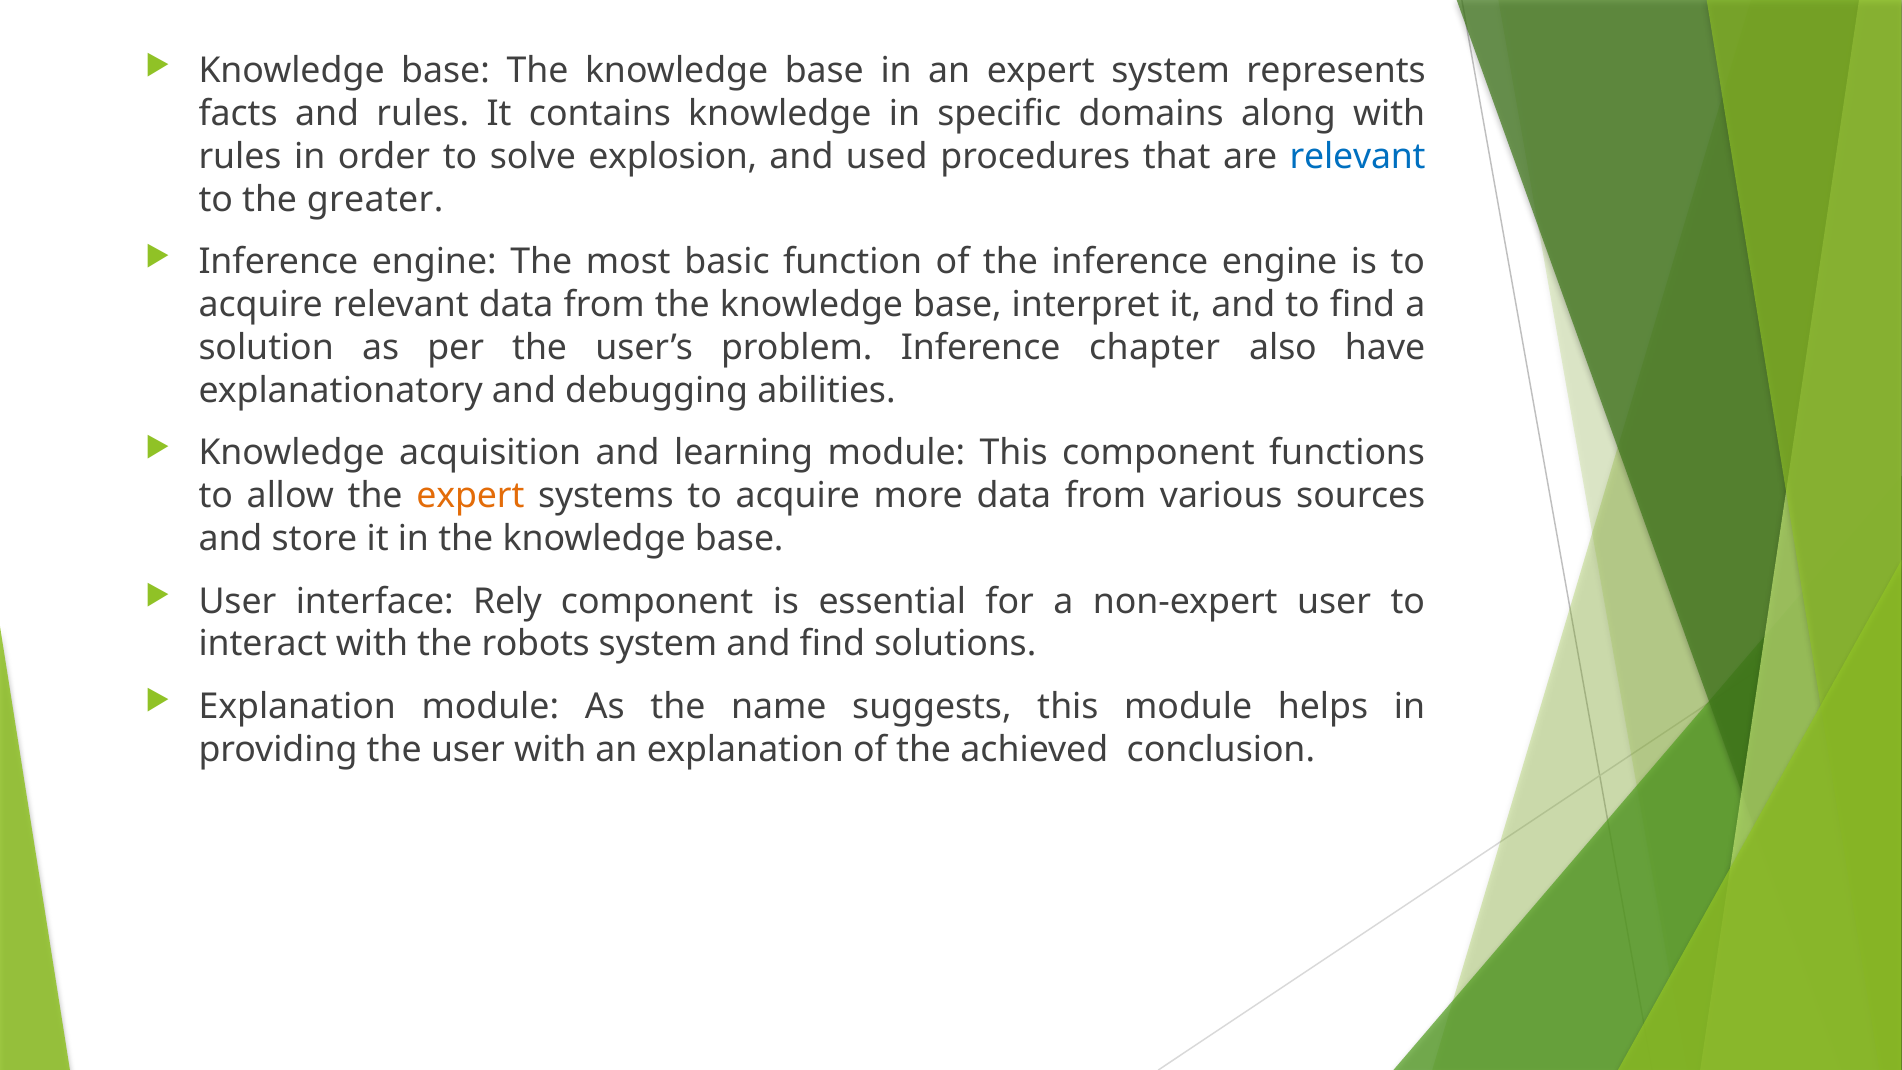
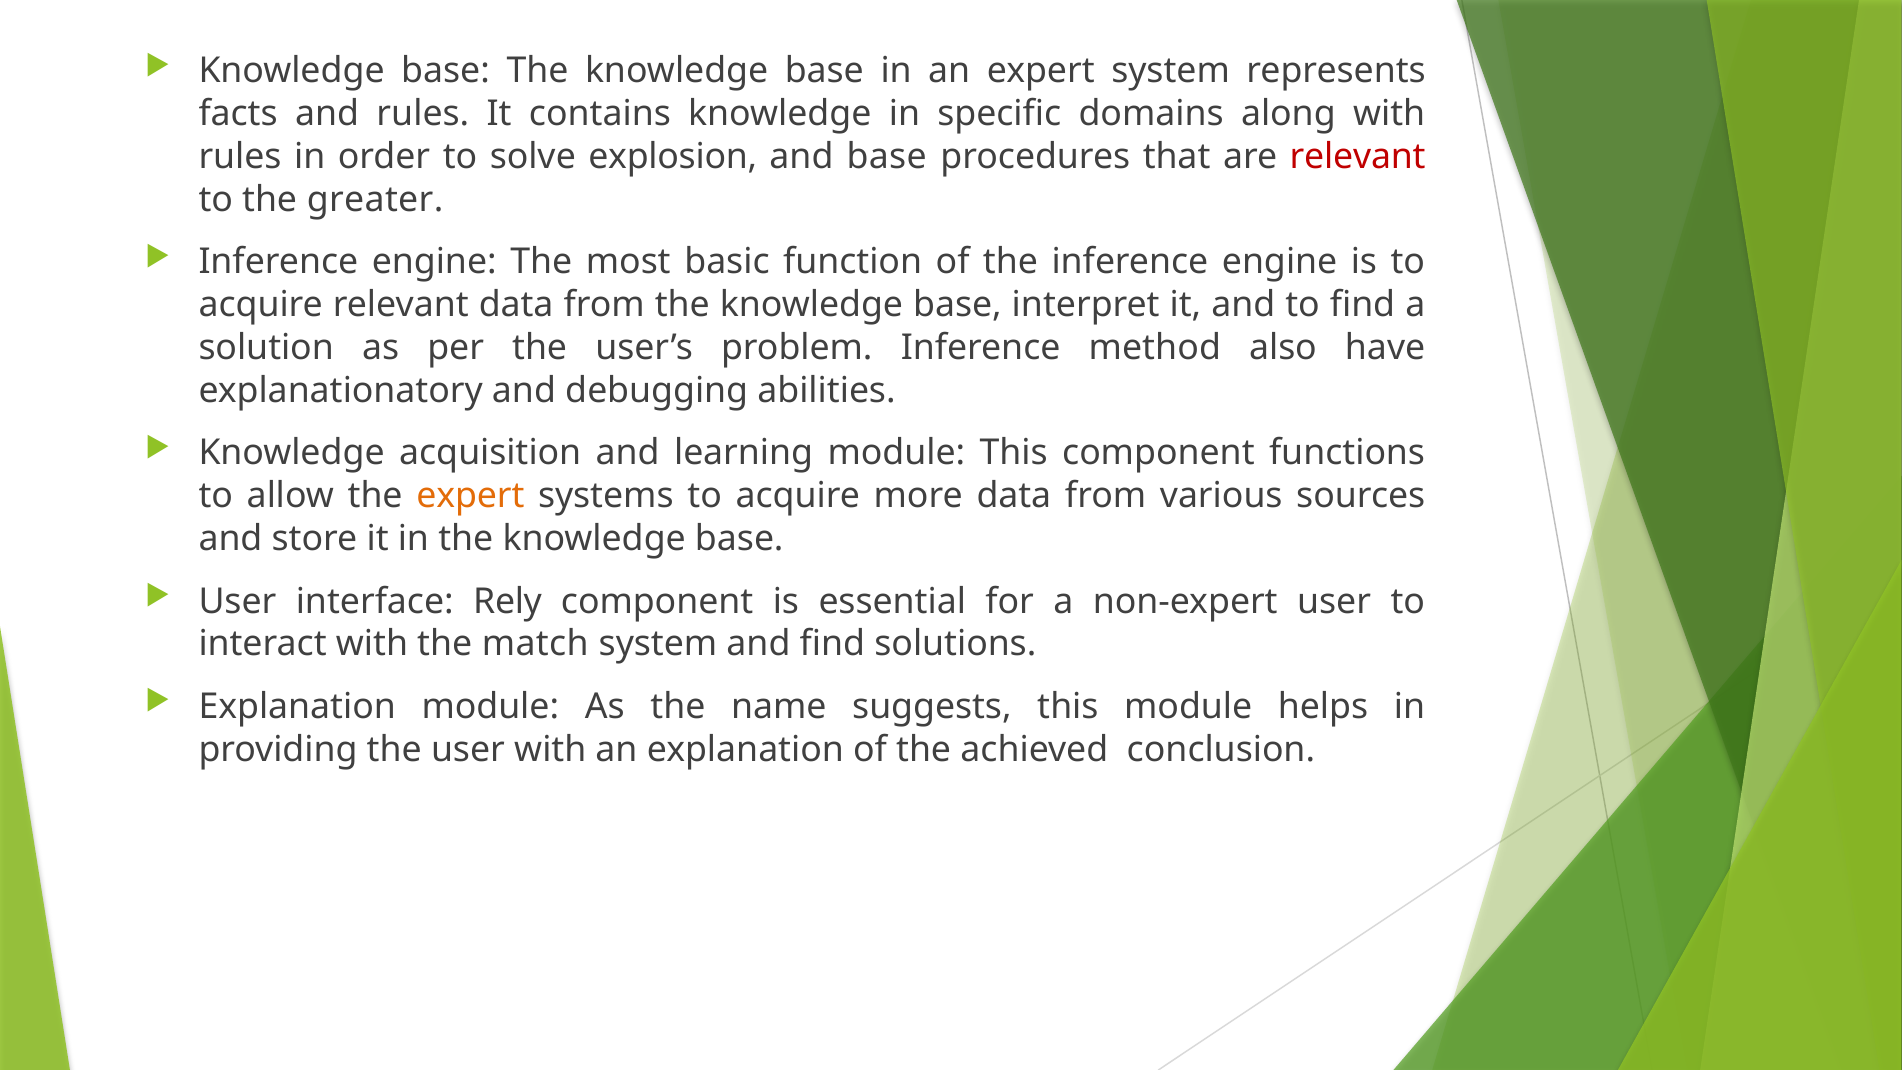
and used: used -> base
relevant at (1358, 157) colour: blue -> red
chapter: chapter -> method
robots: robots -> match
